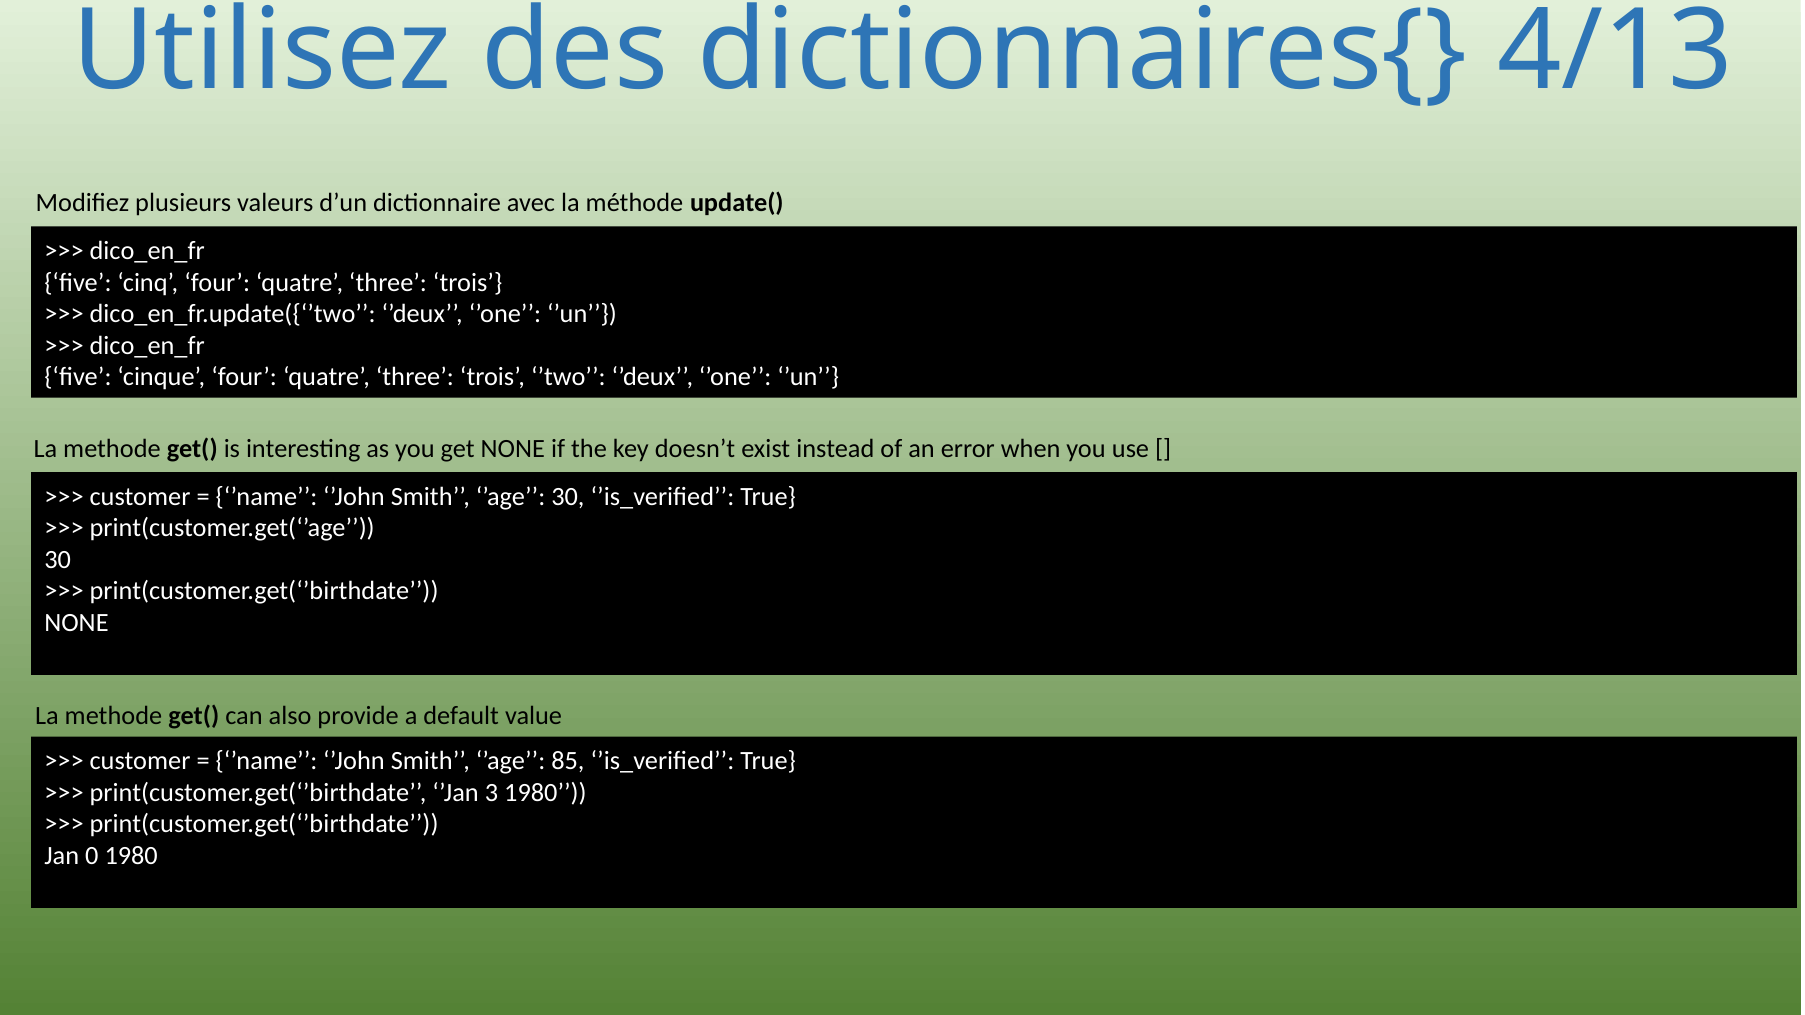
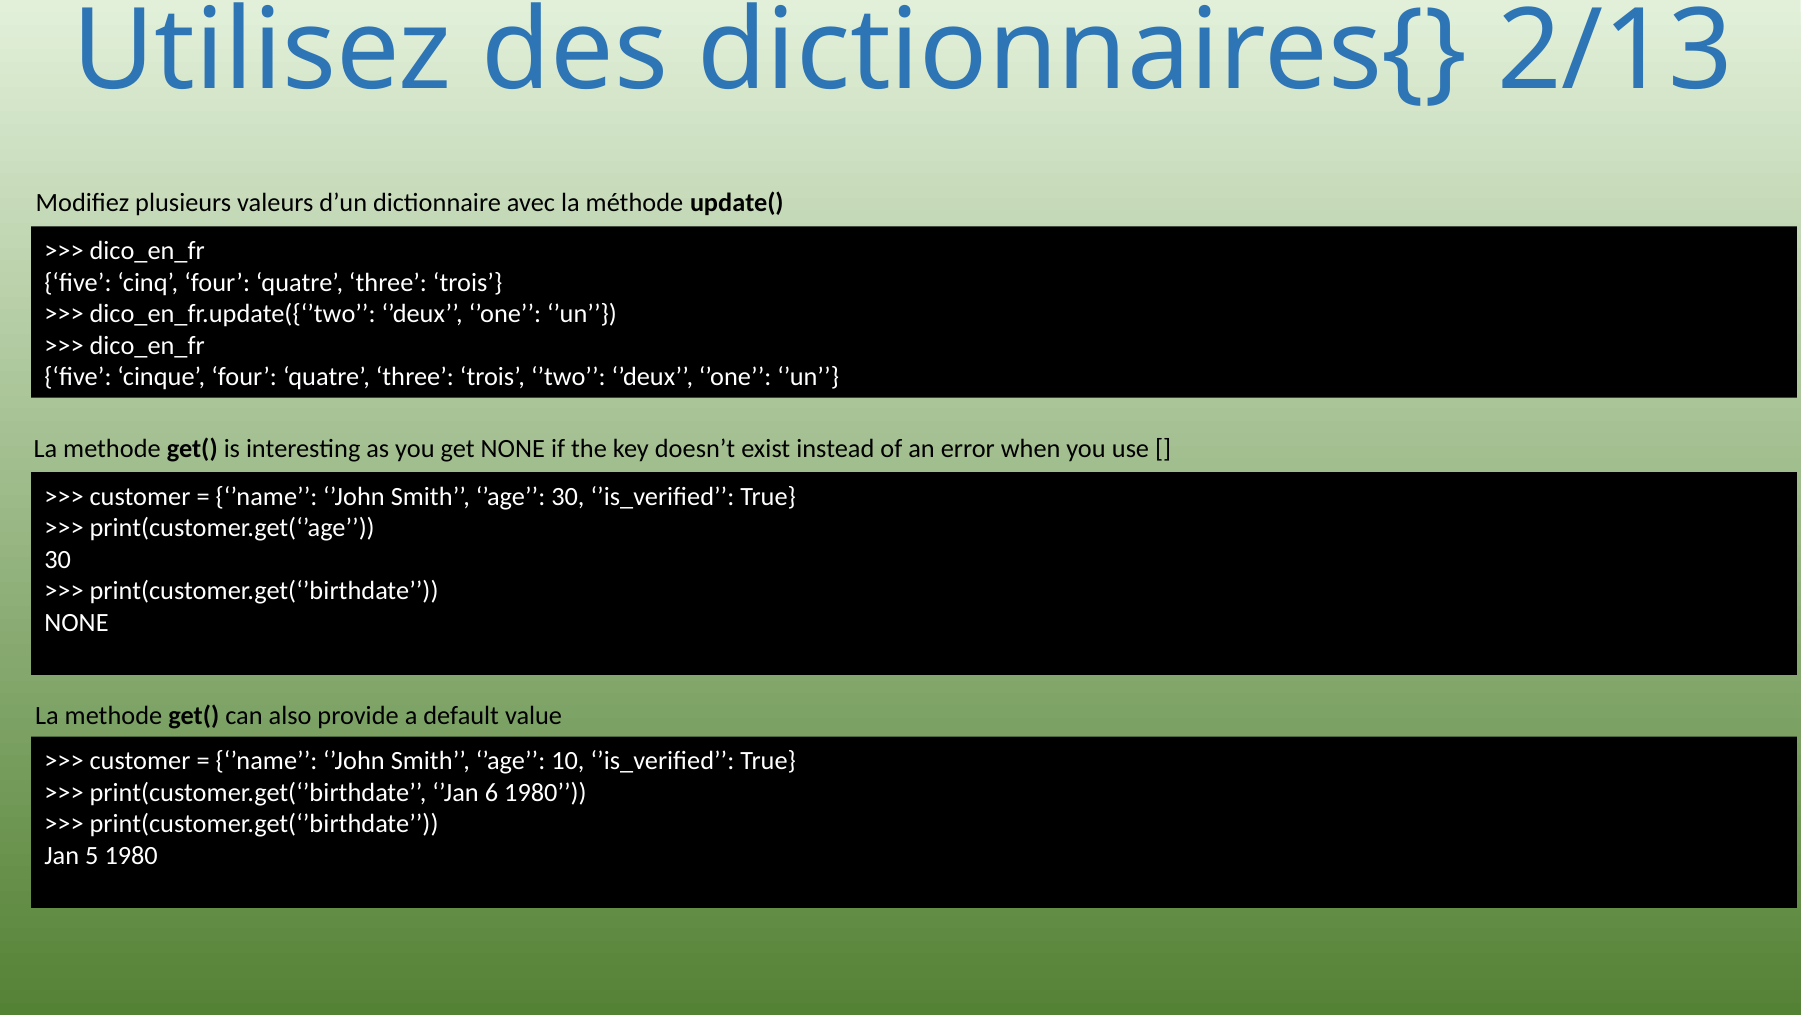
4/13: 4/13 -> 2/13
85: 85 -> 10
3: 3 -> 6
0: 0 -> 5
